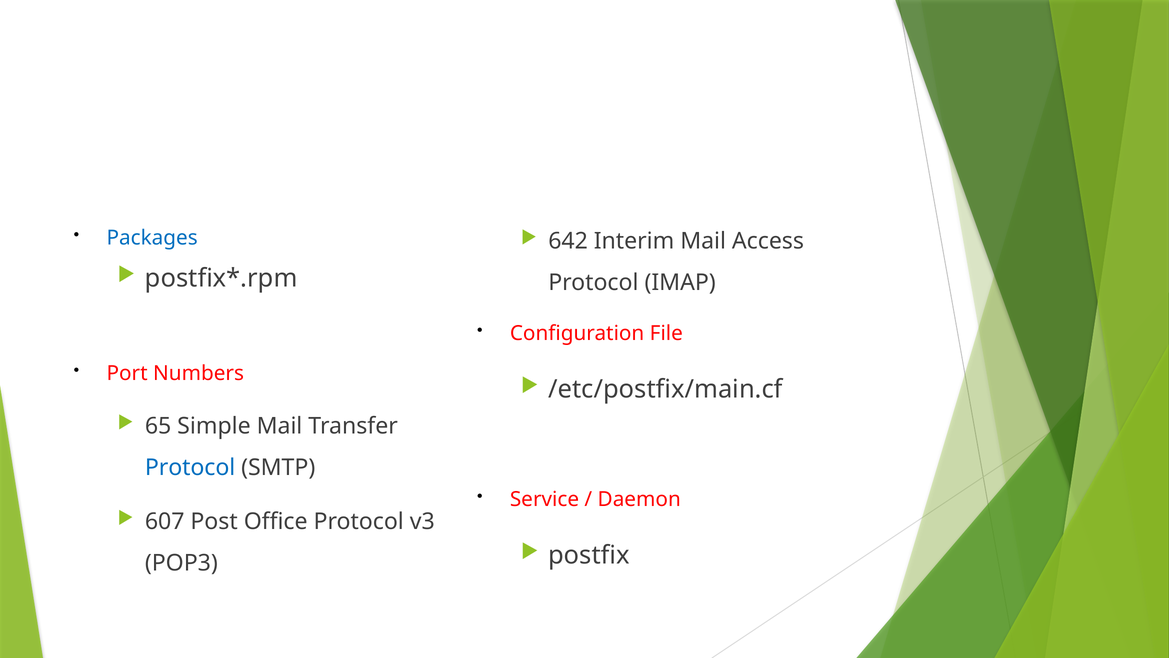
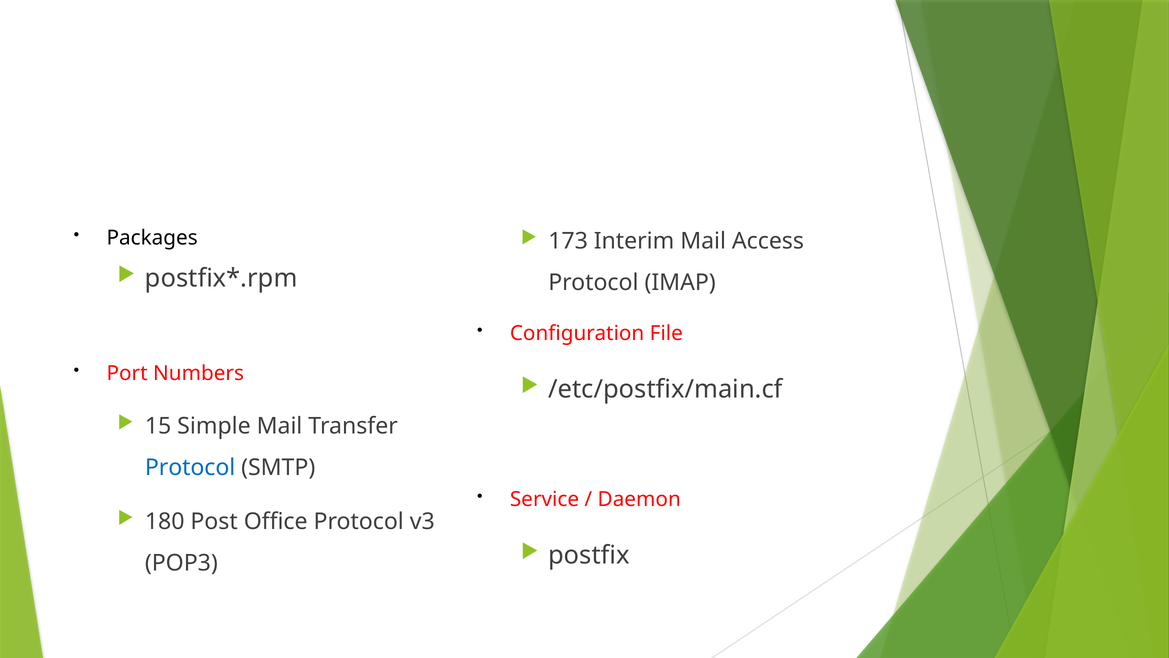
Packages colour: blue -> black
642: 642 -> 173
65: 65 -> 15
607: 607 -> 180
